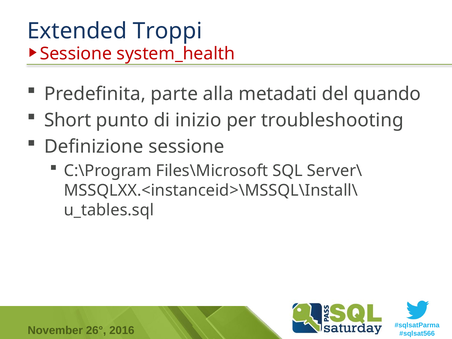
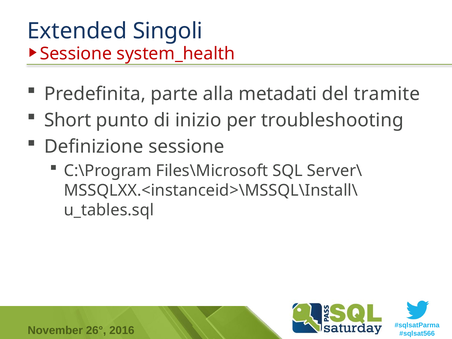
Troppi: Troppi -> Singoli
quando: quando -> tramite
